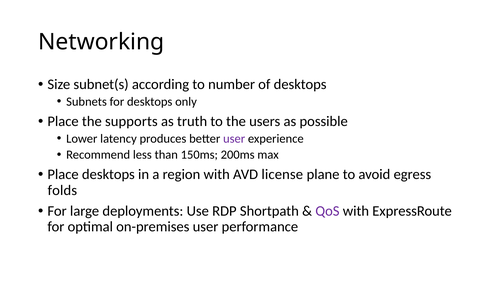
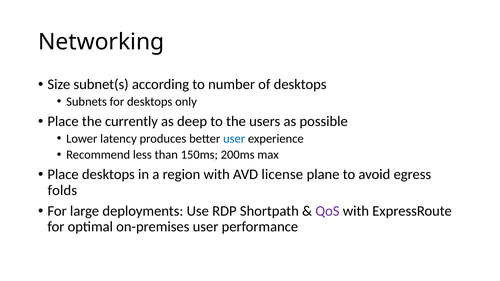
supports: supports -> currently
truth: truth -> deep
user at (234, 139) colour: purple -> blue
